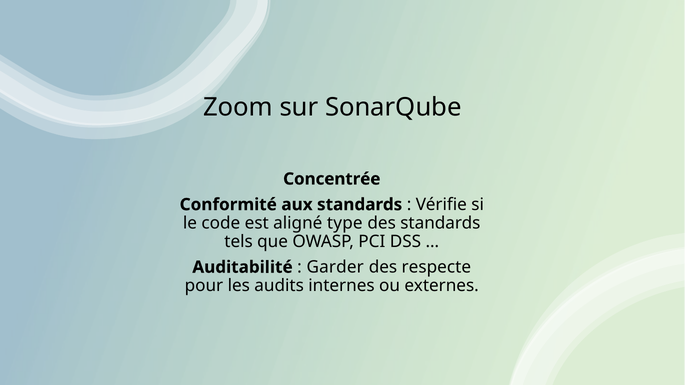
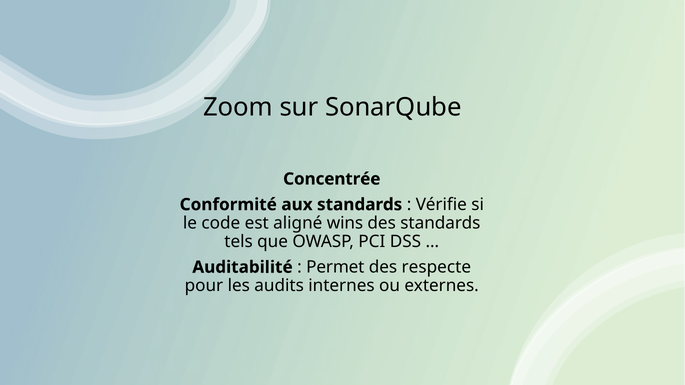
type: type -> wins
Garder: Garder -> Permet
